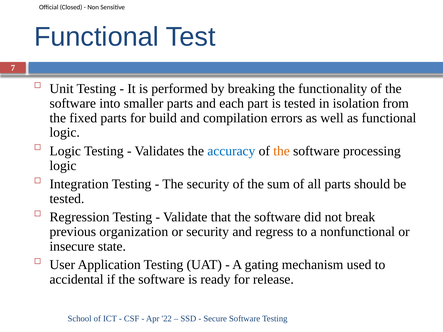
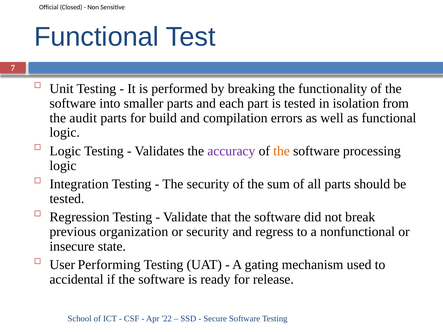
fixed: fixed -> audit
accuracy colour: blue -> purple
Application: Application -> Performing
